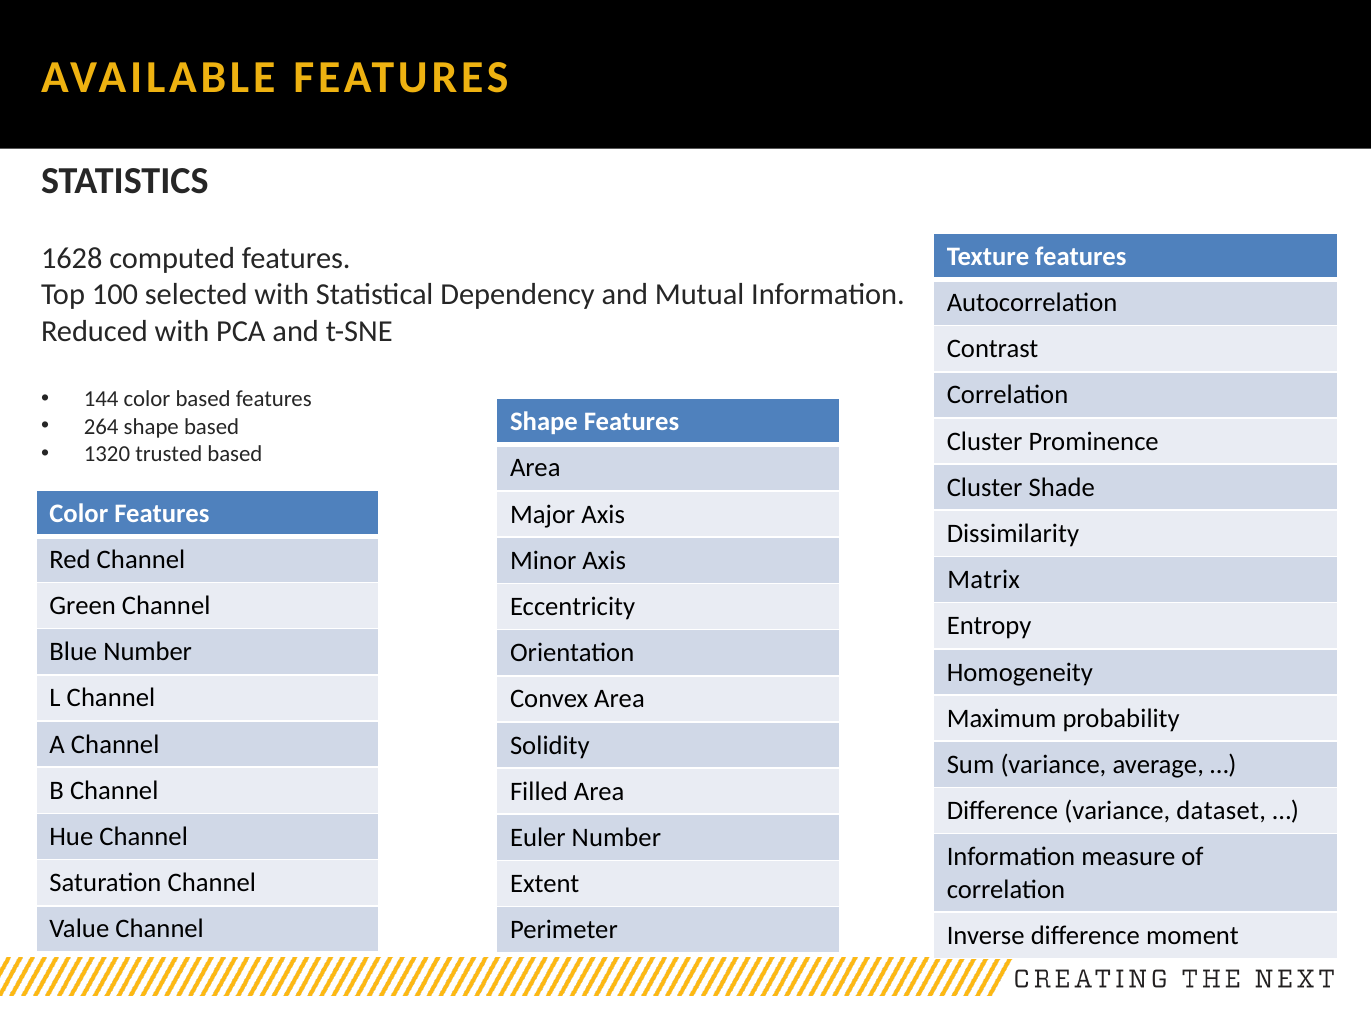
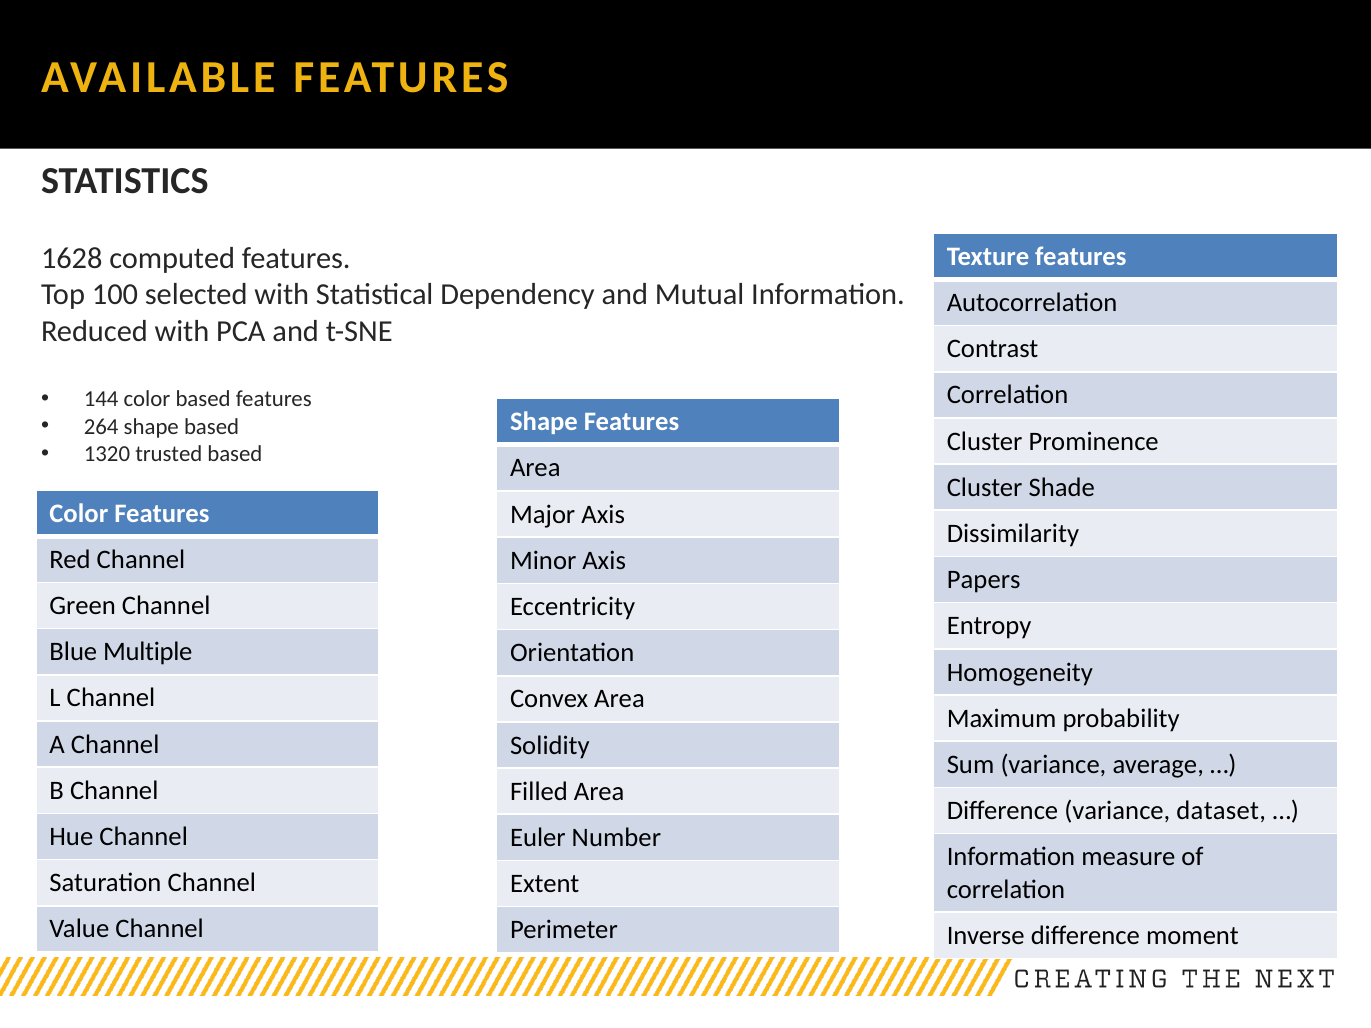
Matrix: Matrix -> Papers
Blue Number: Number -> Multiple
